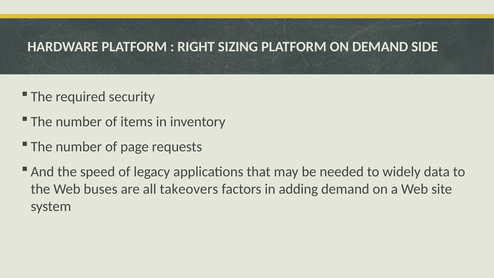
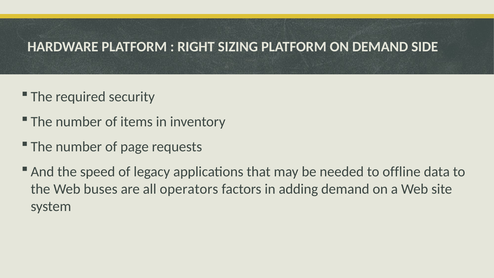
widely: widely -> offline
takeovers: takeovers -> operators
